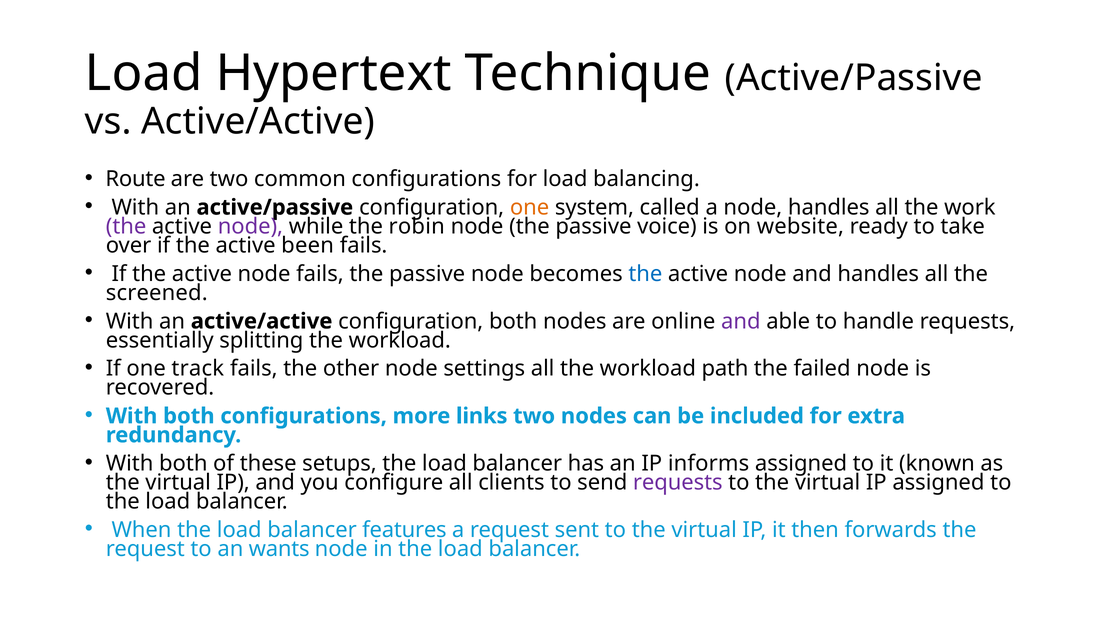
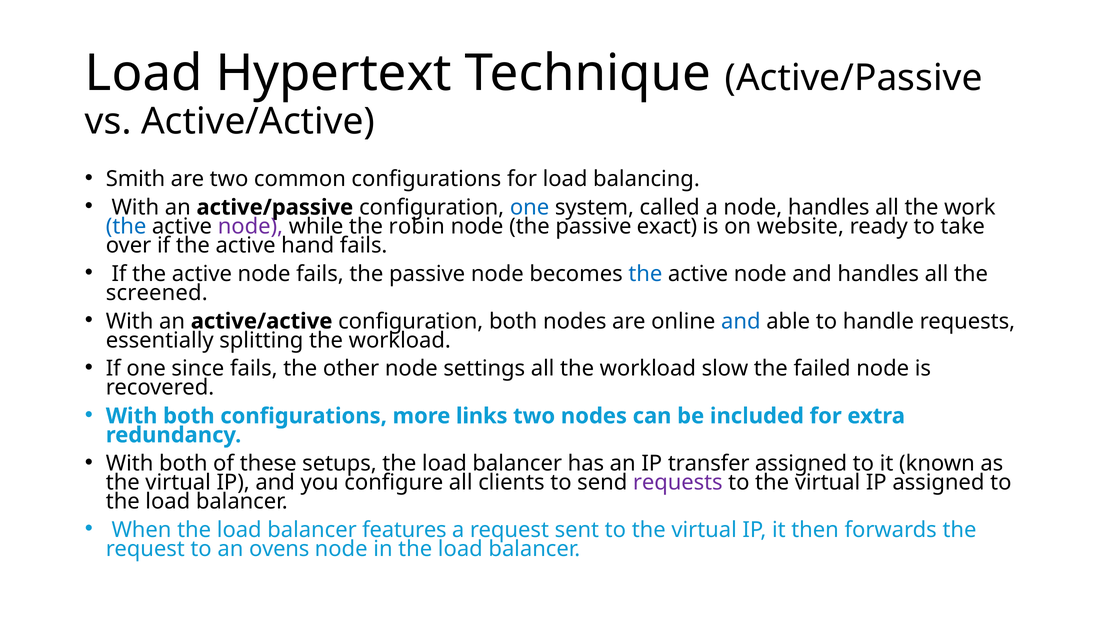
Route: Route -> Smith
one at (530, 207) colour: orange -> blue
the at (126, 226) colour: purple -> blue
voice: voice -> exact
been: been -> hand
and at (741, 321) colour: purple -> blue
track: track -> since
path: path -> slow
informs: informs -> transfer
wants: wants -> ovens
